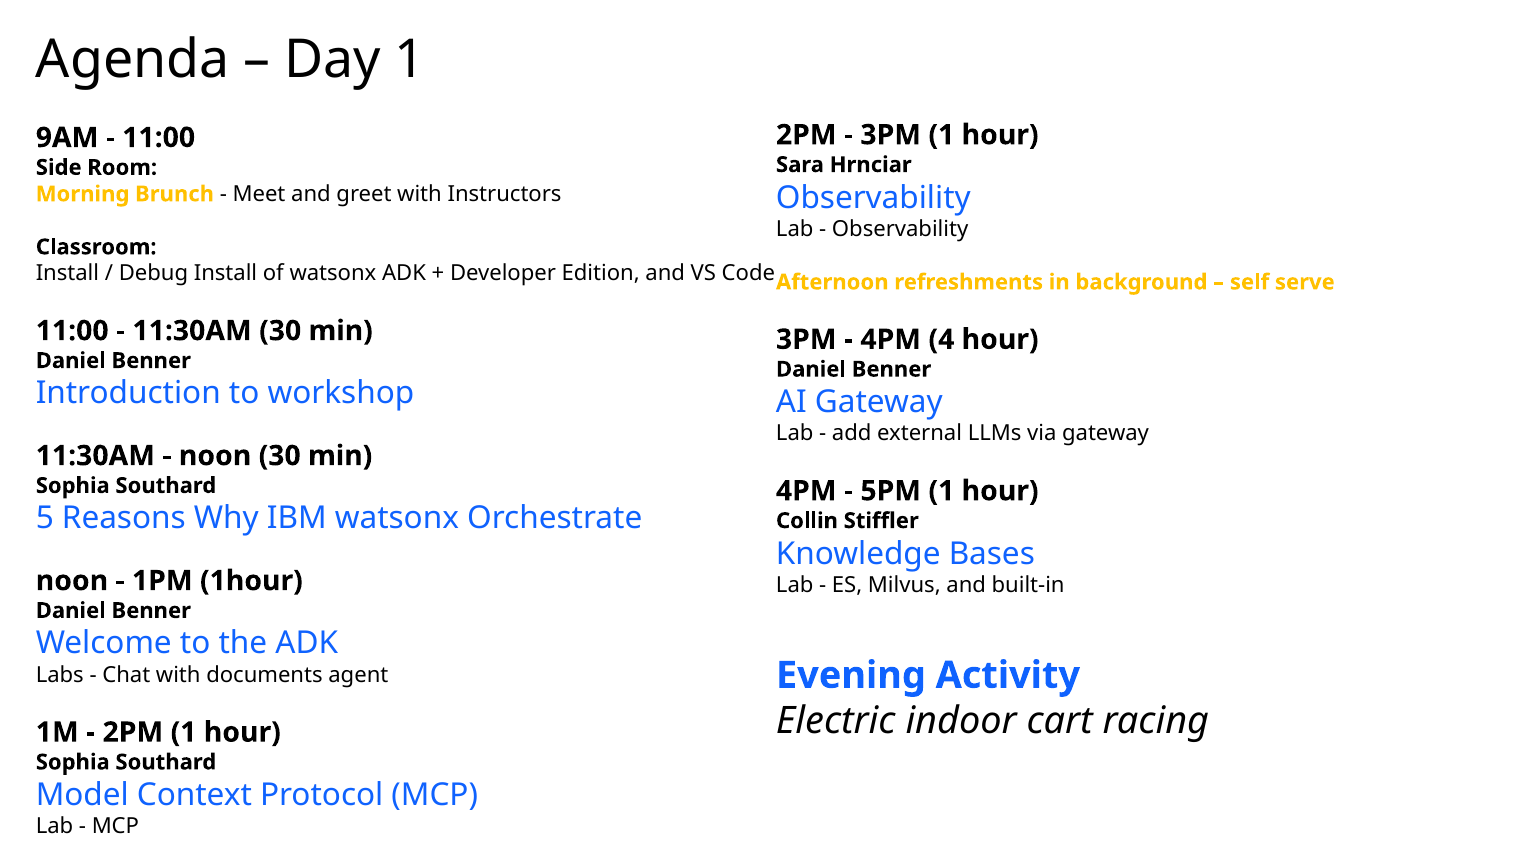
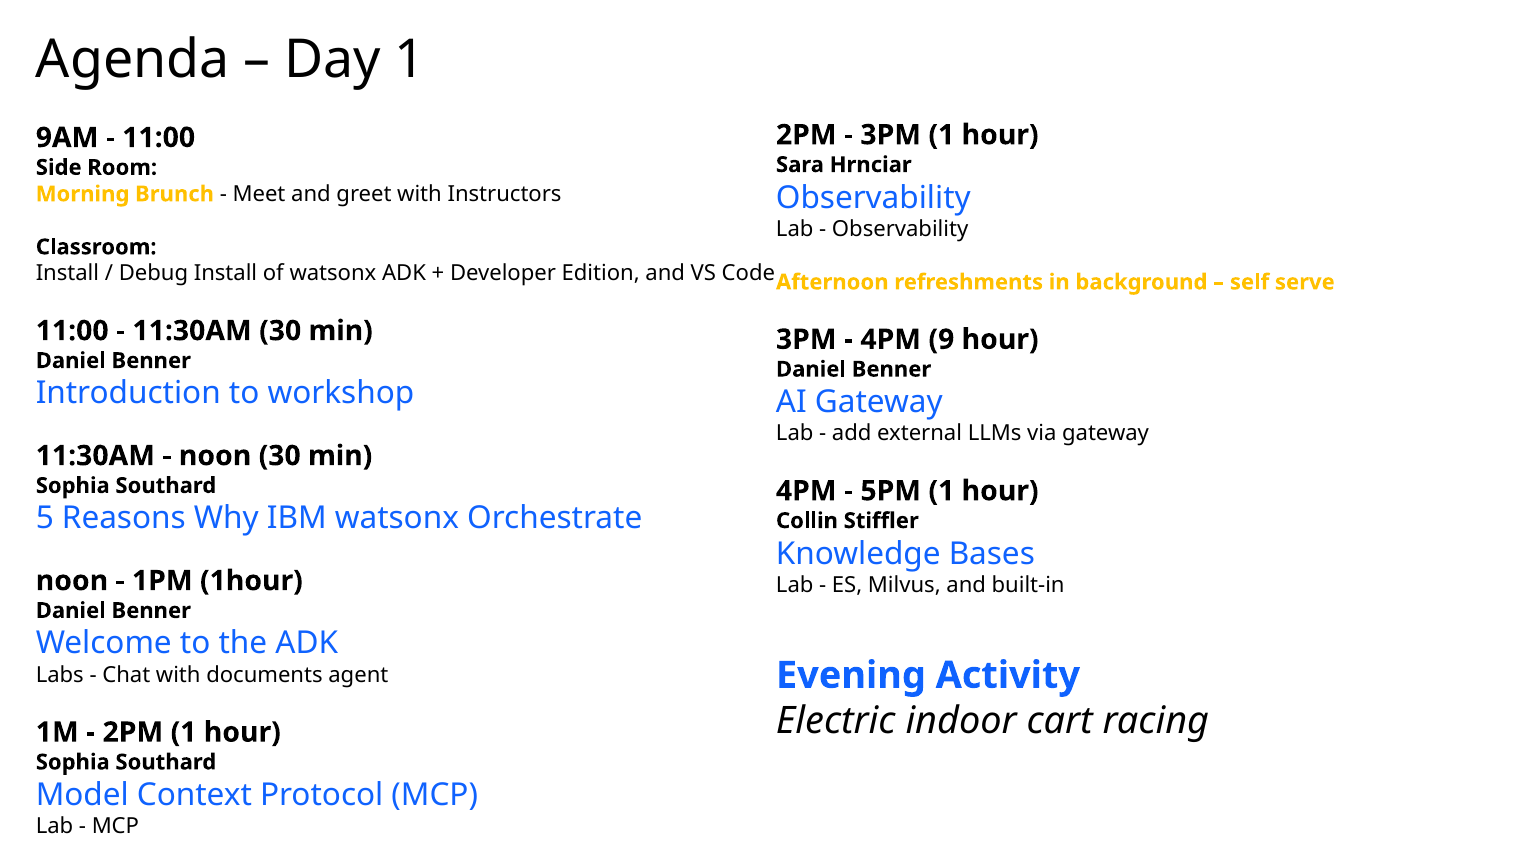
4: 4 -> 9
